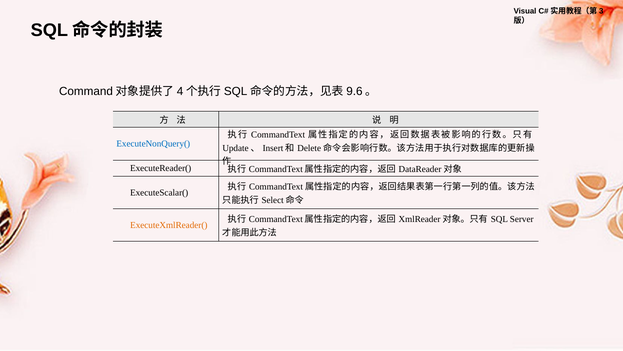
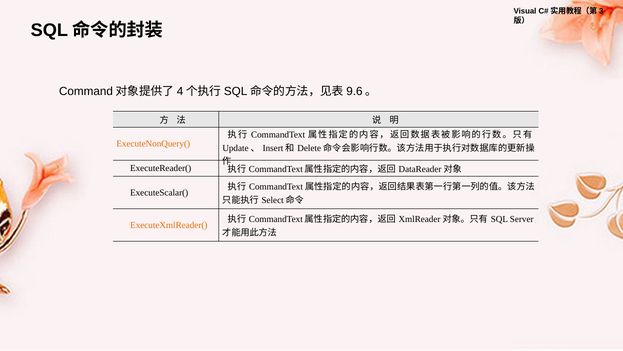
ExecuteNonQuery( colour: blue -> orange
